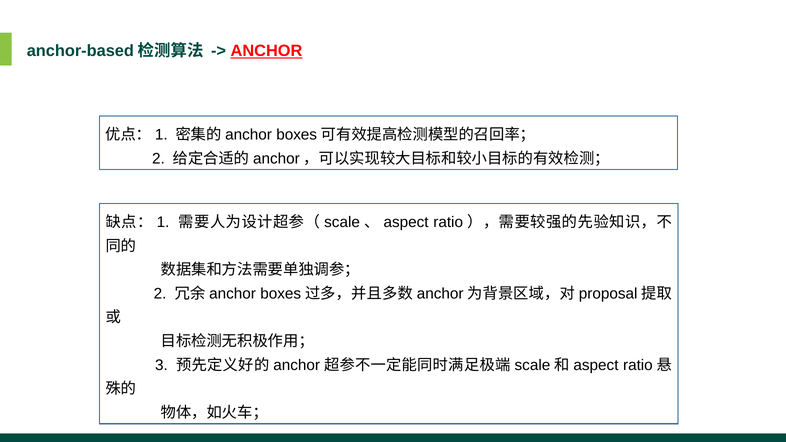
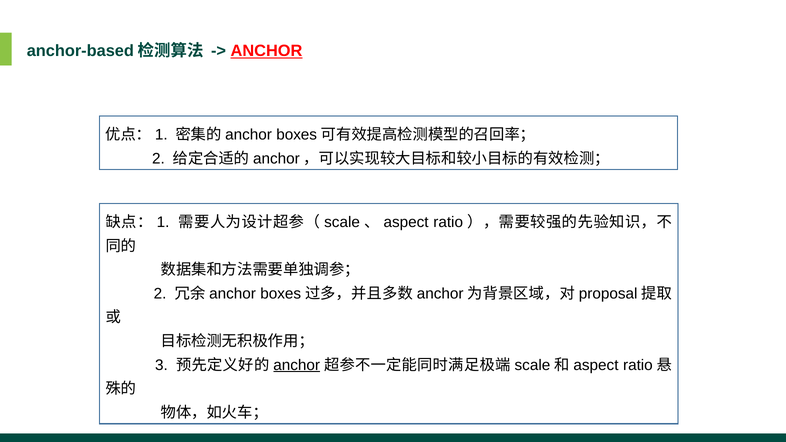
anchor at (297, 365) underline: none -> present
